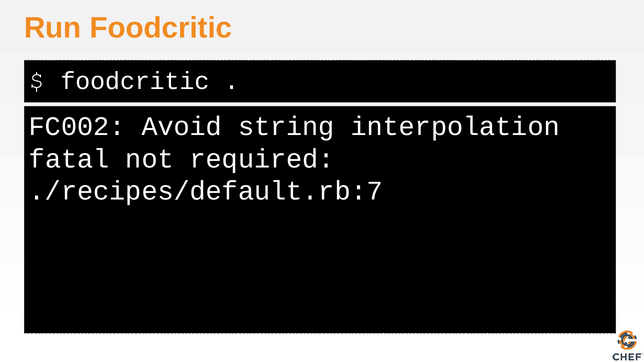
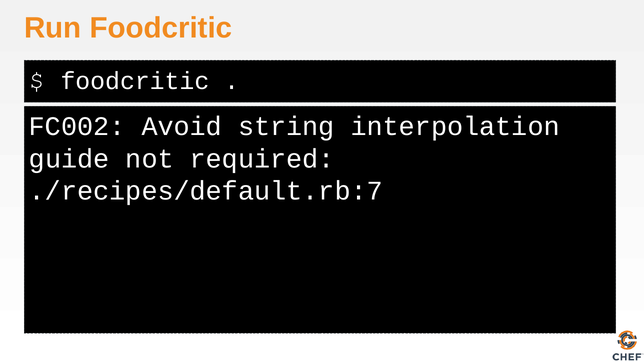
fatal: fatal -> guide
